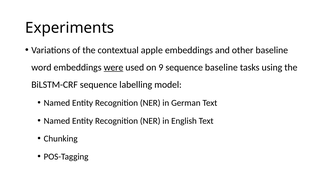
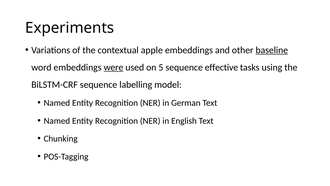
baseline at (272, 50) underline: none -> present
9: 9 -> 5
sequence baseline: baseline -> effective
